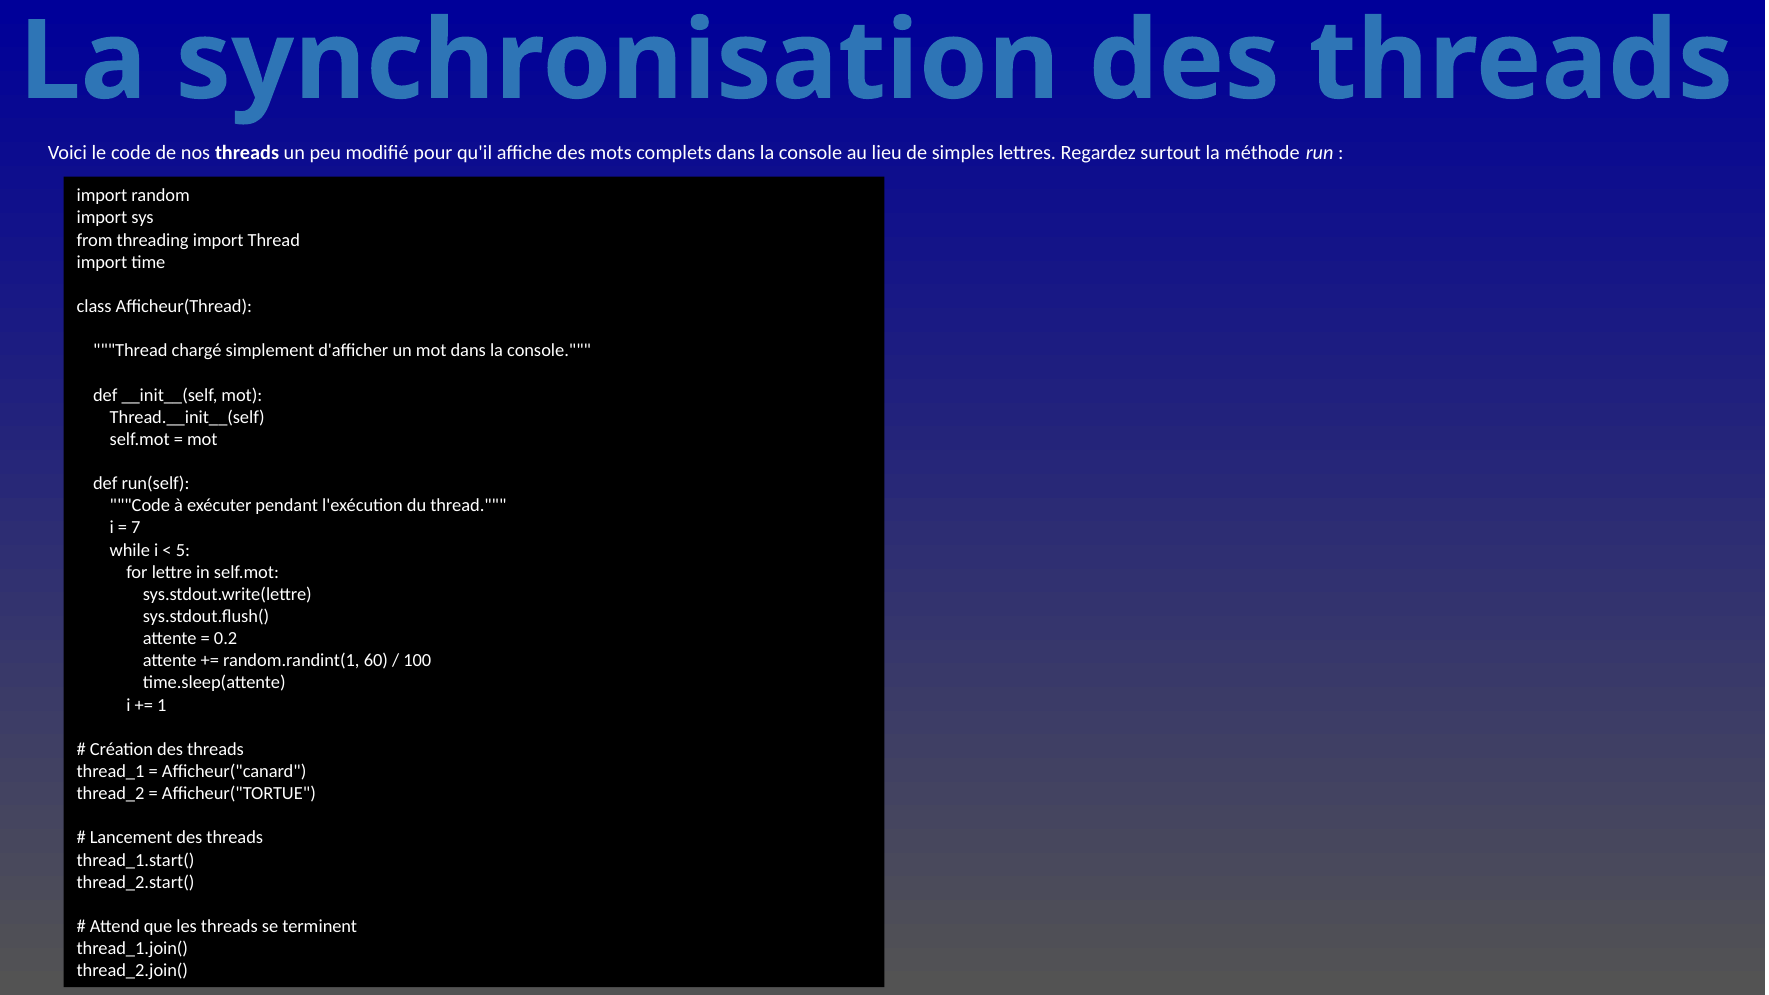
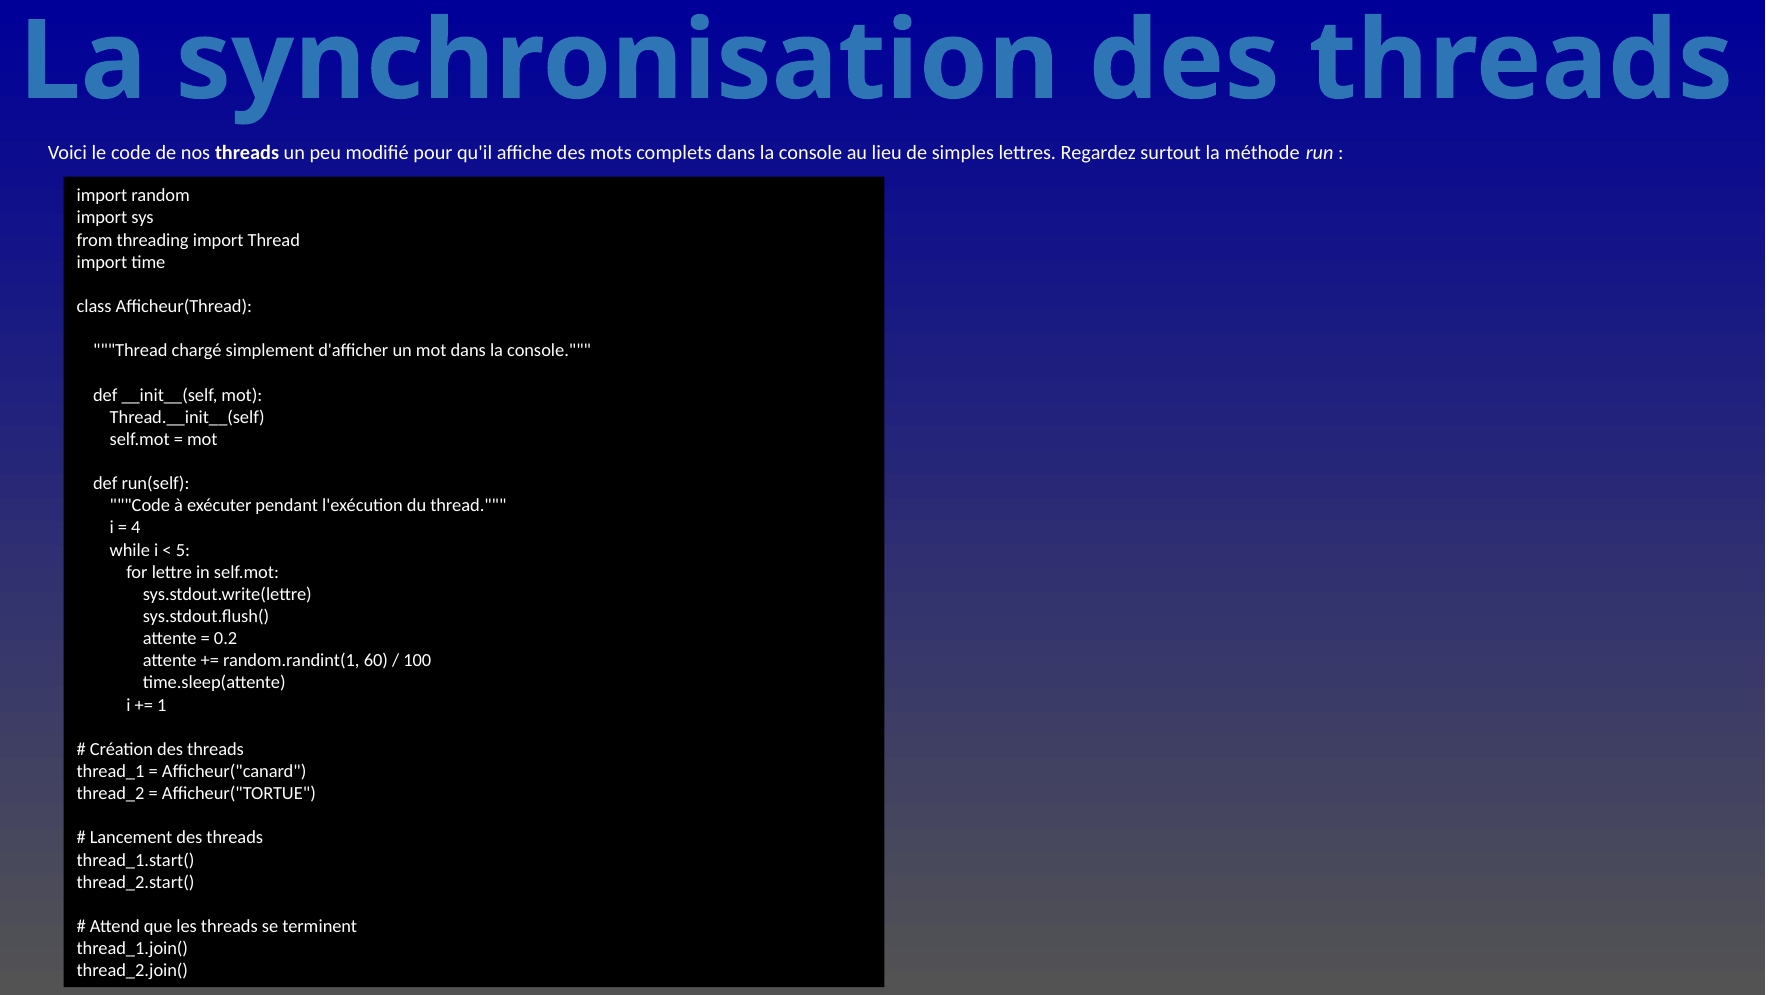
7: 7 -> 4
